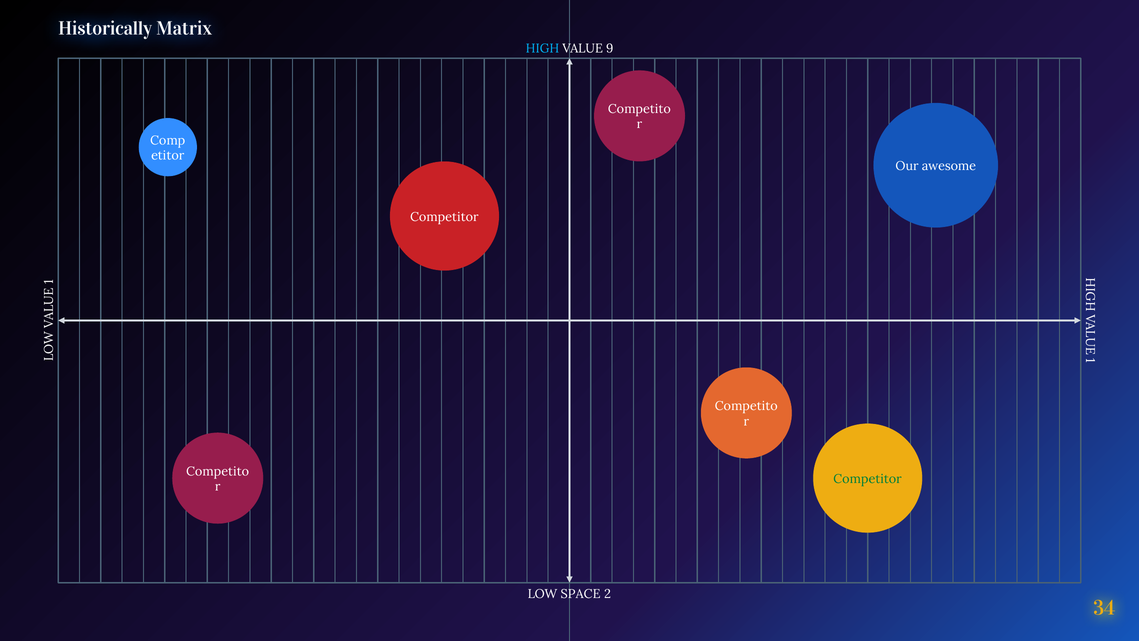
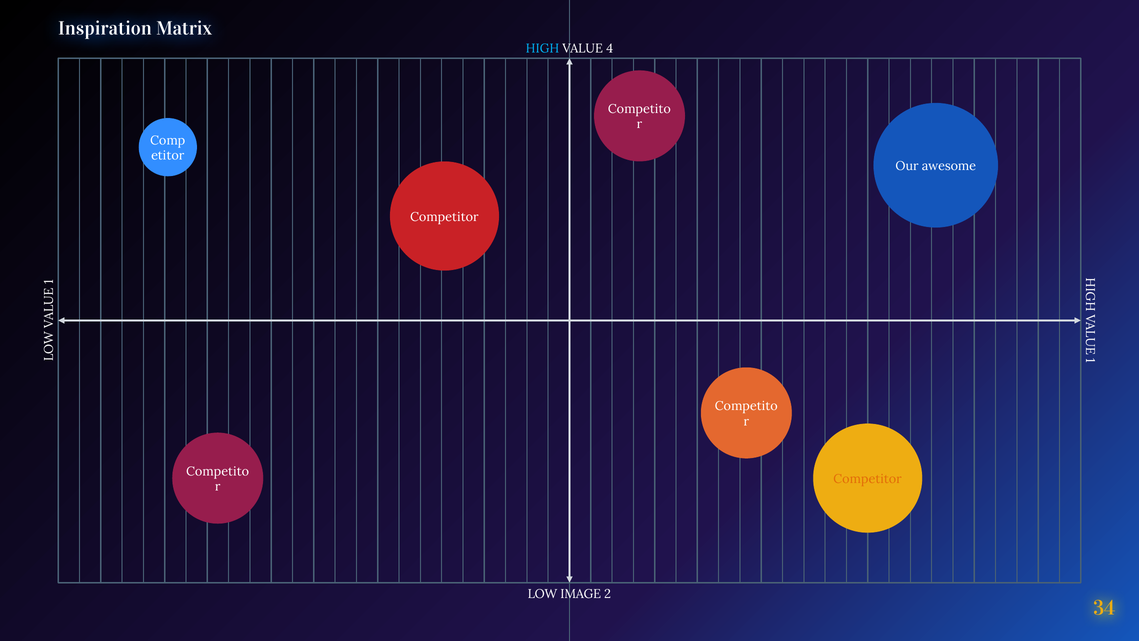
Historically: Historically -> Inspiration
9: 9 -> 4
Competitor at (868, 479) colour: green -> orange
SPACE: SPACE -> IMAGE
